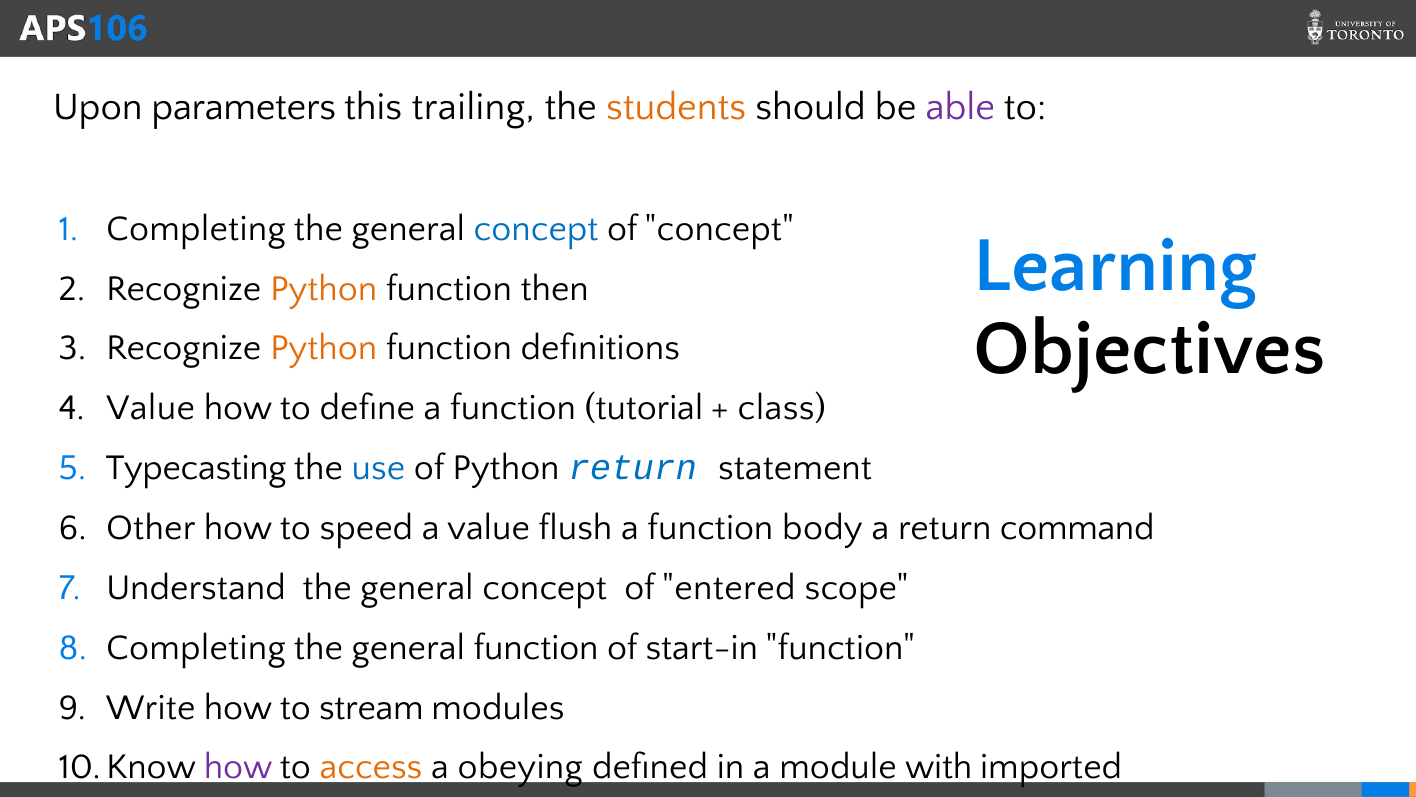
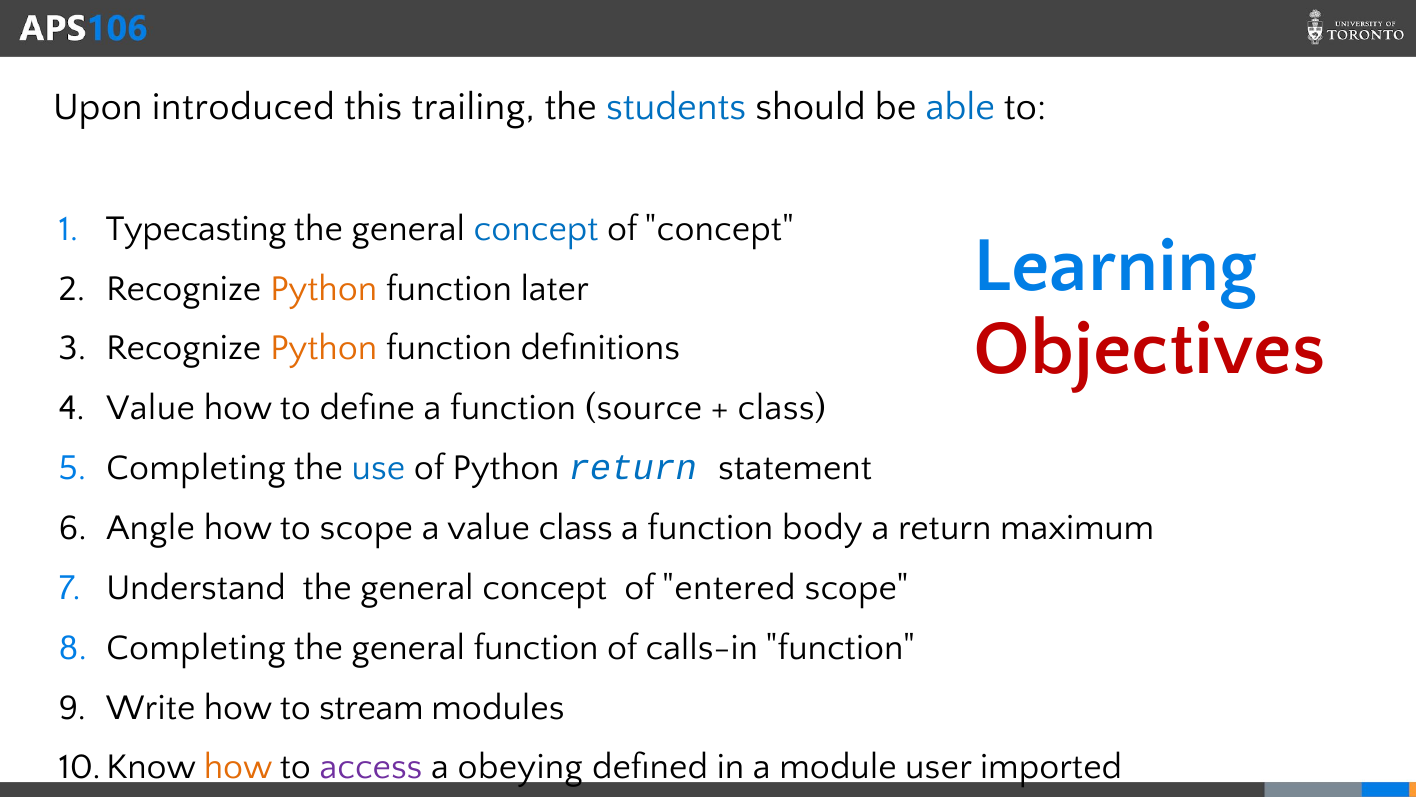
parameters: parameters -> introduced
students colour: orange -> blue
able colour: purple -> blue
Completing at (196, 228): Completing -> Typecasting
then: then -> later
Objectives colour: black -> red
tutorial: tutorial -> source
Typecasting at (196, 468): Typecasting -> Completing
Other: Other -> Angle
to speed: speed -> scope
value flush: flush -> class
command: command -> maximum
start-in: start-in -> calls-in
how at (238, 767) colour: purple -> orange
access colour: orange -> purple
with: with -> user
